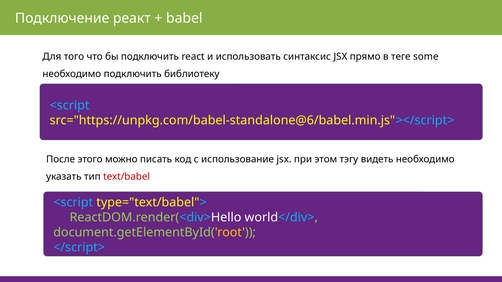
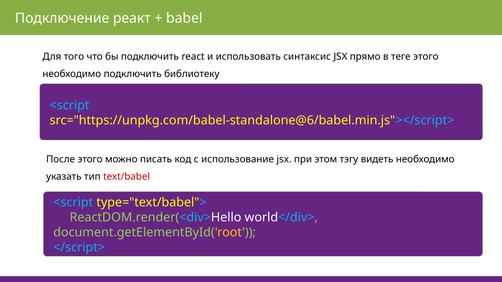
теге some: some -> этого
